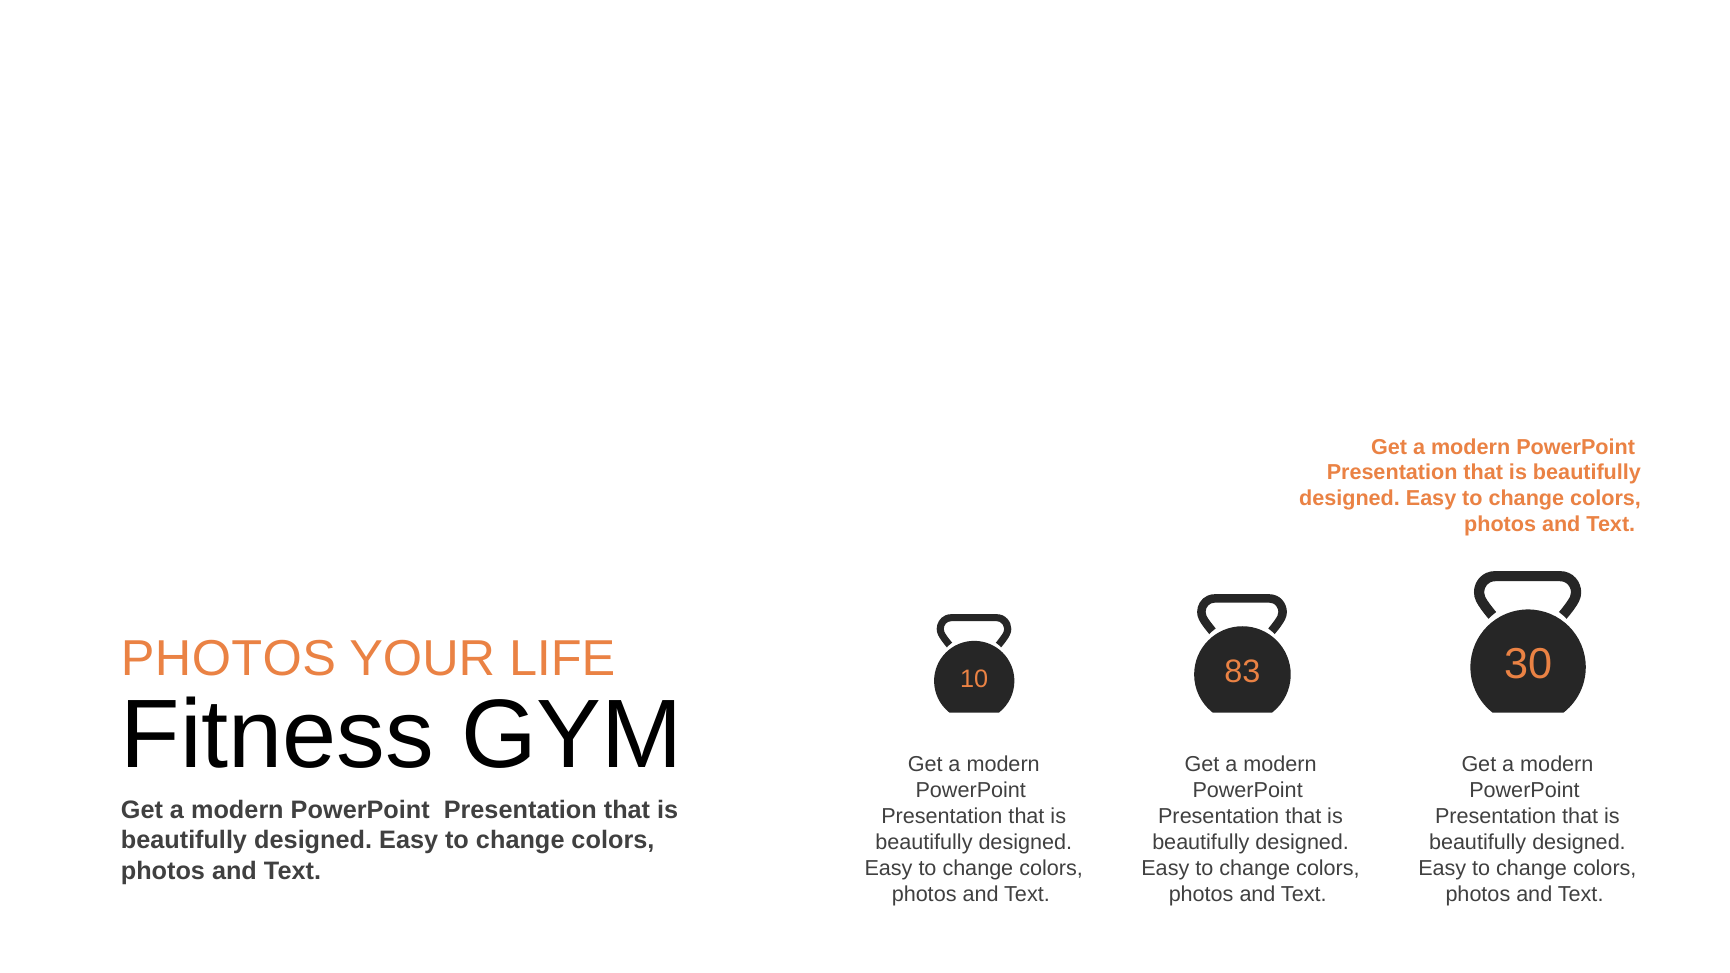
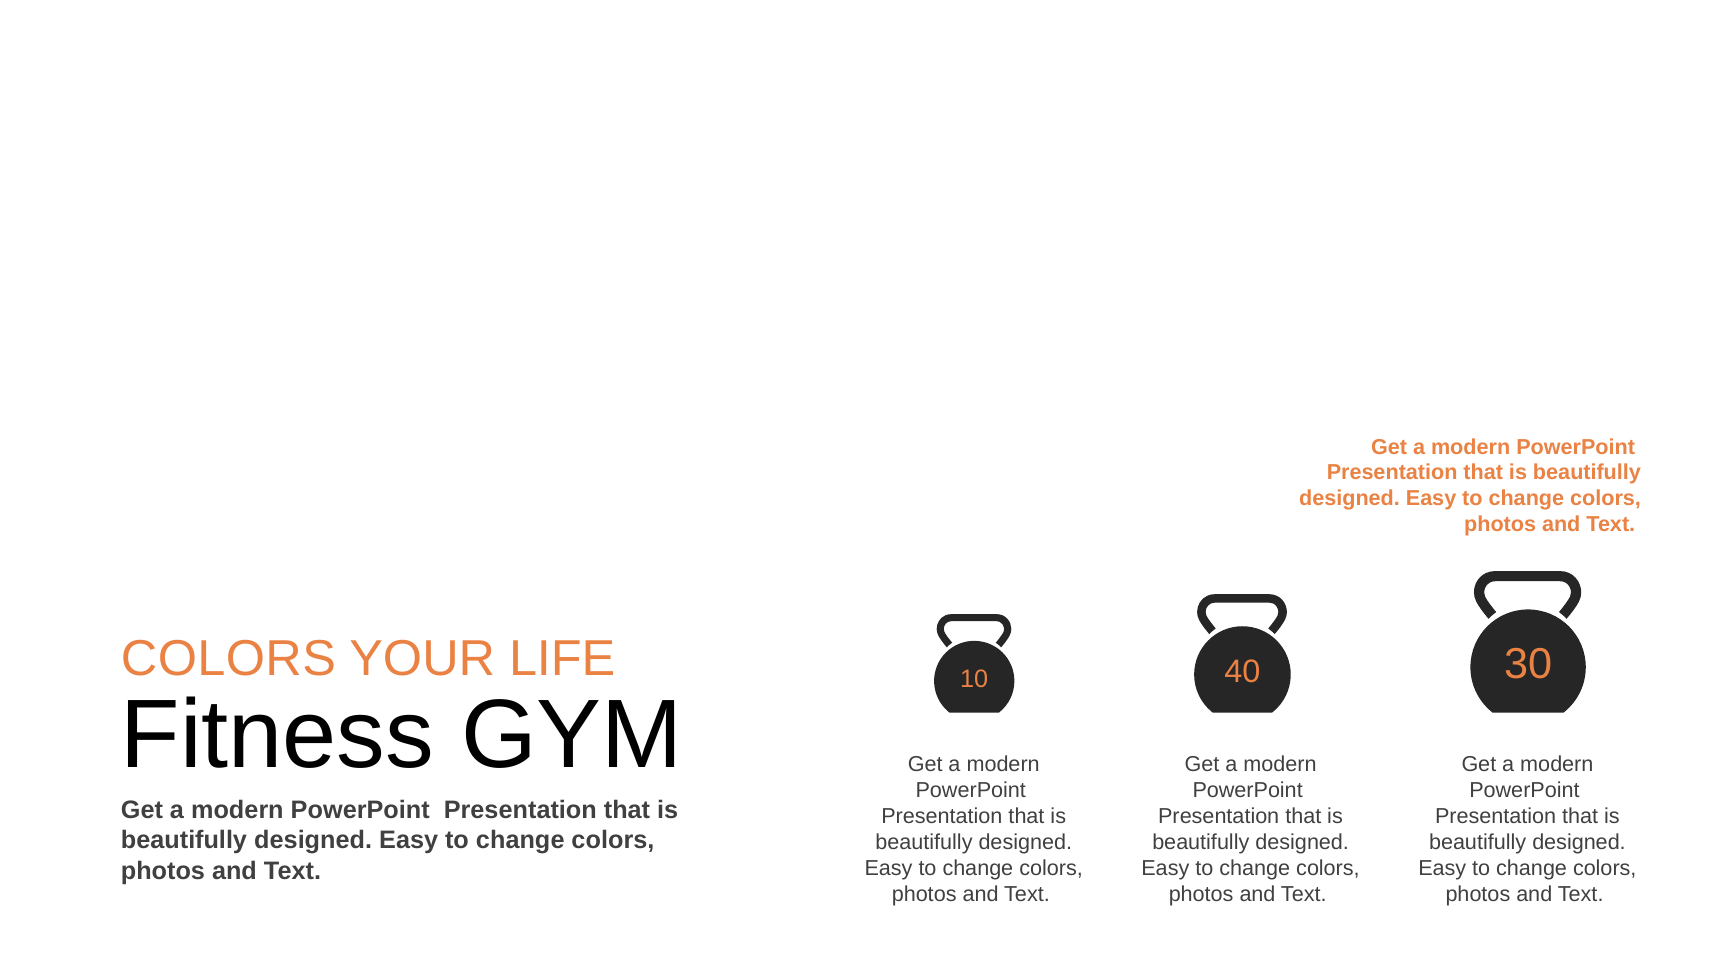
PHOTOS at (228, 659): PHOTOS -> COLORS
83: 83 -> 40
